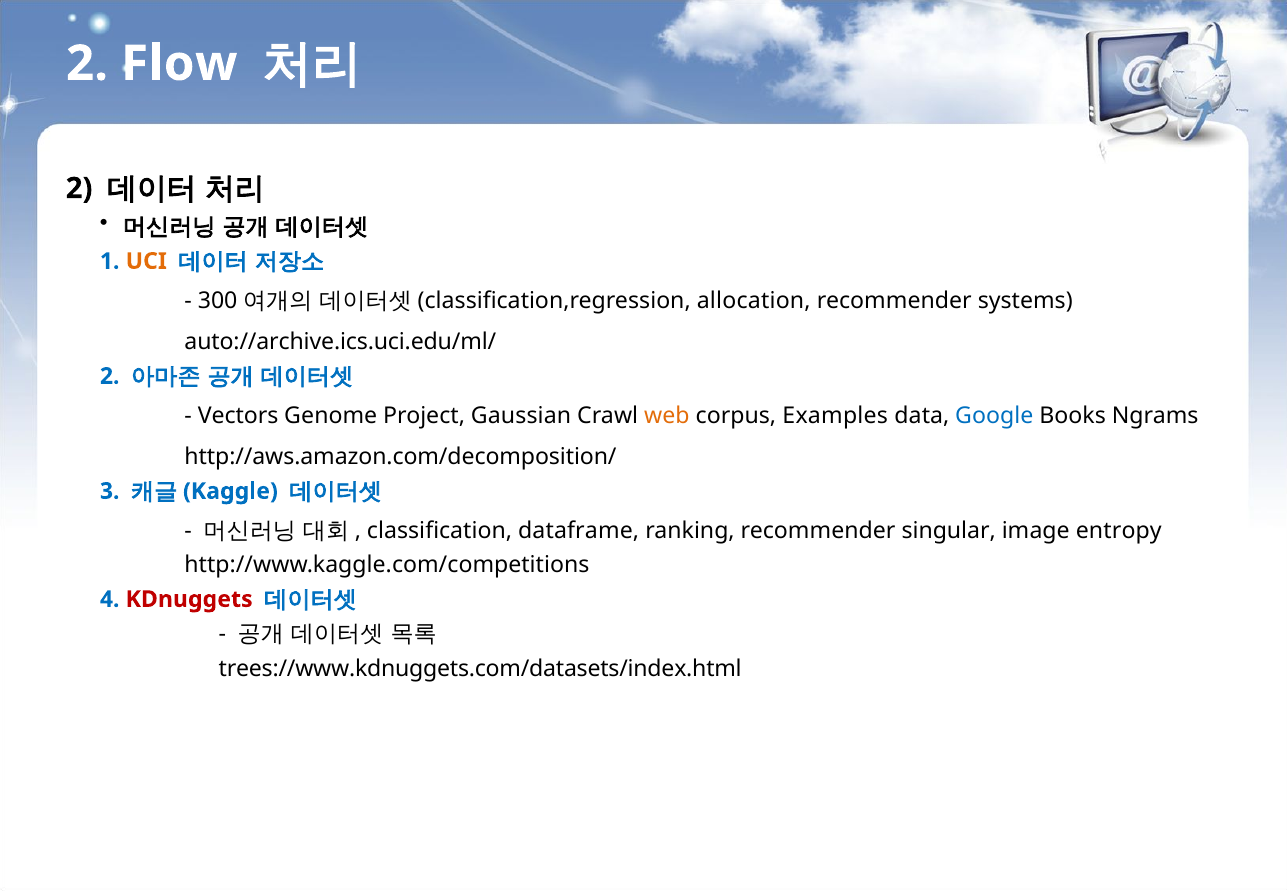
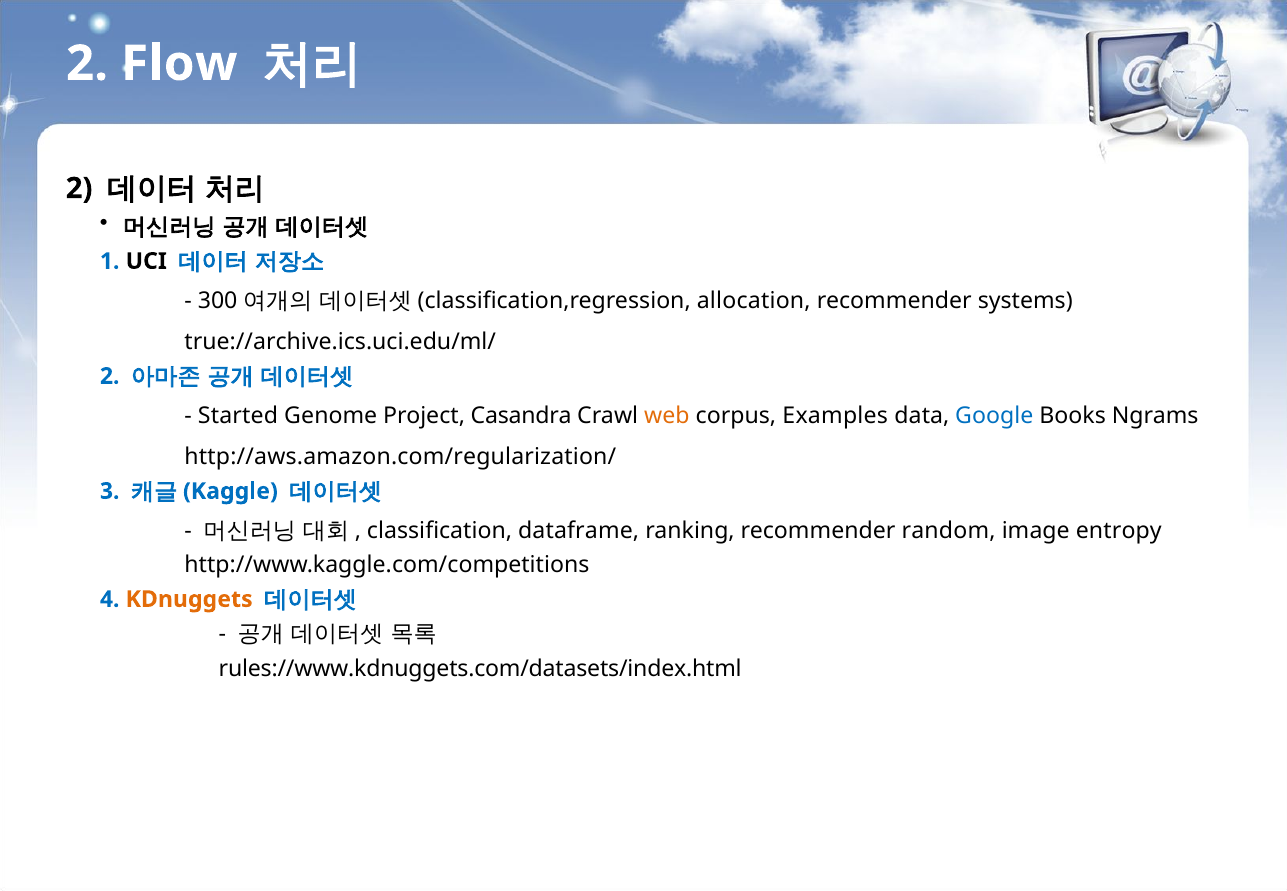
UCI colour: orange -> black
auto://archive.ics.uci.edu/ml/: auto://archive.ics.uci.edu/ml/ -> true://archive.ics.uci.edu/ml/
Vectors: Vectors -> Started
Gaussian: Gaussian -> Casandra
http://aws.amazon.com/decomposition/: http://aws.amazon.com/decomposition/ -> http://aws.amazon.com/regularization/
singular: singular -> random
KDnuggets colour: red -> orange
trees://www.kdnuggets.com/datasets/index.html: trees://www.kdnuggets.com/datasets/index.html -> rules://www.kdnuggets.com/datasets/index.html
